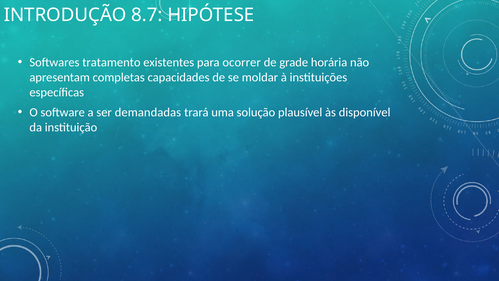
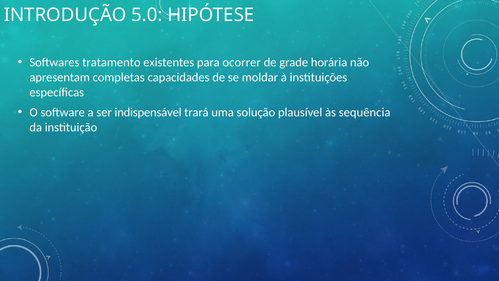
8.7: 8.7 -> 5.0
demandadas: demandadas -> indispensável
disponível: disponível -> sequência
